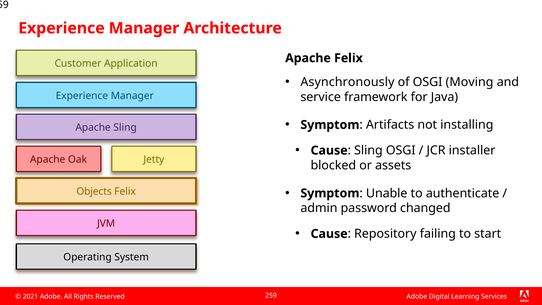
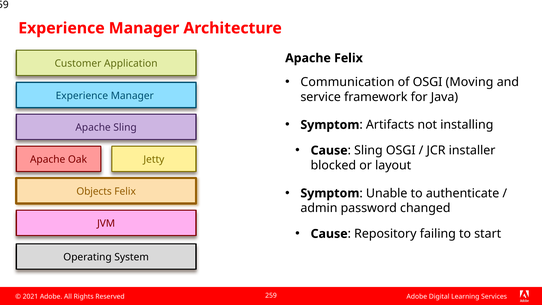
Asynchronously: Asynchronously -> Communication
assets: assets -> layout
